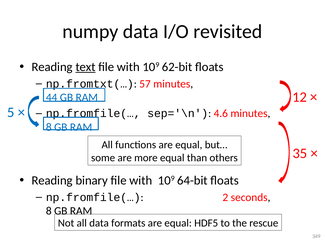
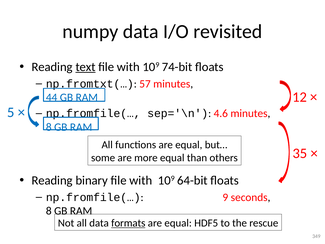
62-bit: 62-bit -> 74-bit
2: 2 -> 9
formats underline: none -> present
